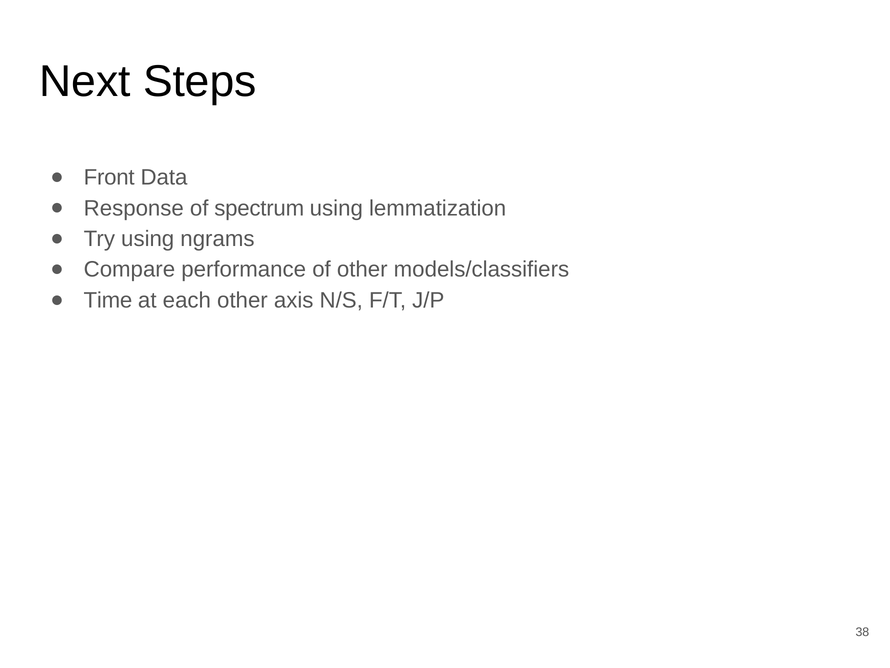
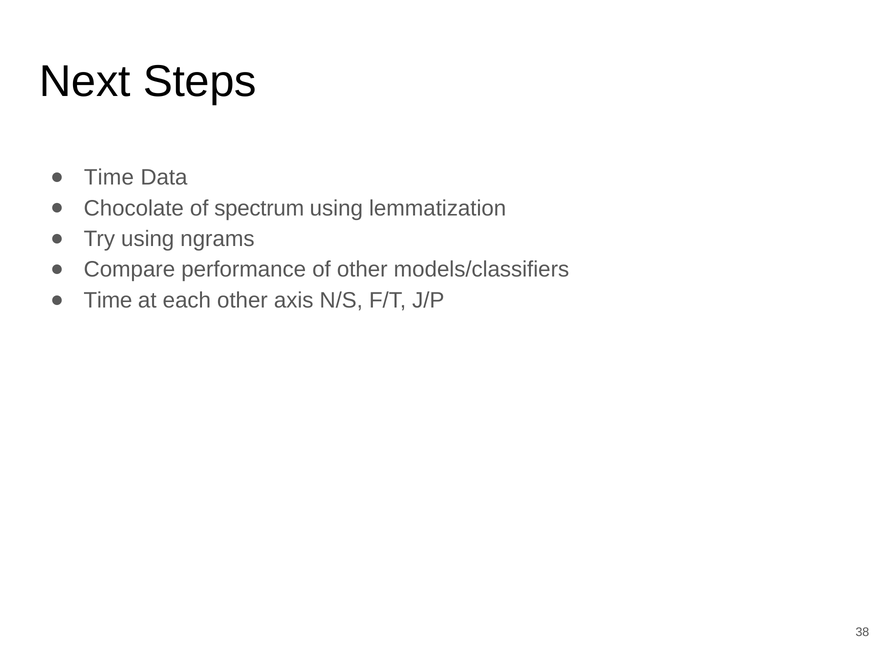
Front at (109, 177): Front -> Time
Response: Response -> Chocolate
